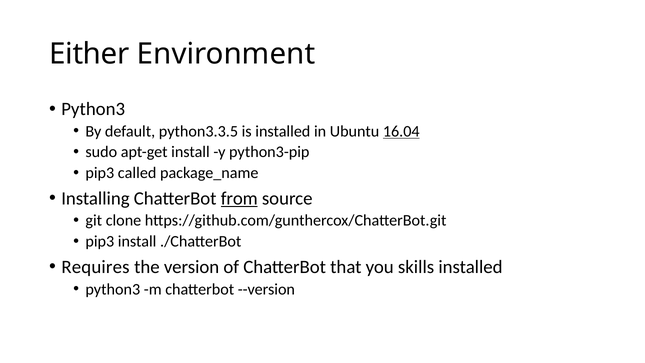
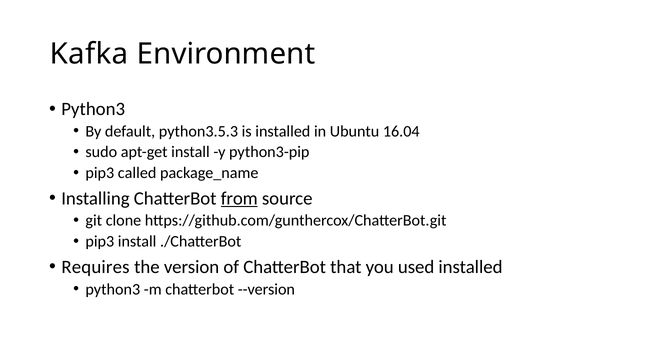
Either: Either -> Kafka
python3.3.5: python3.3.5 -> python3.5.3
16.04 underline: present -> none
skills: skills -> used
